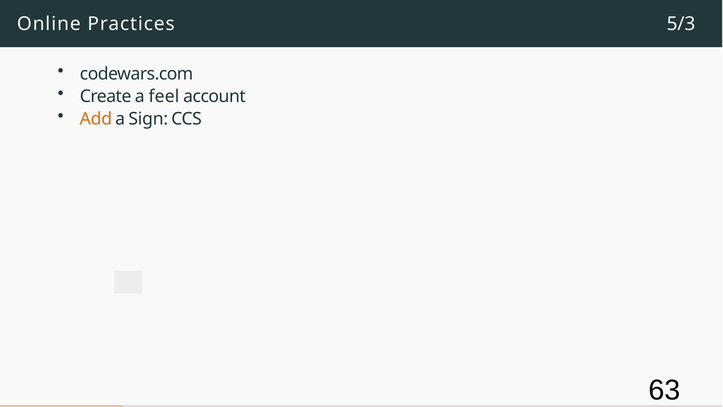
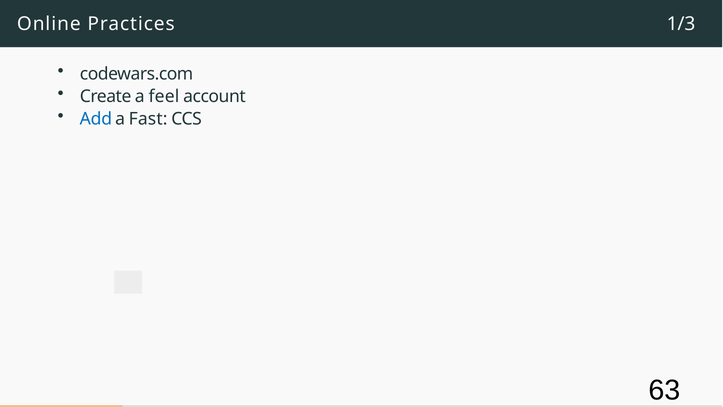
5/3: 5/3 -> 1/3
Add colour: orange -> blue
Sign: Sign -> Fast
